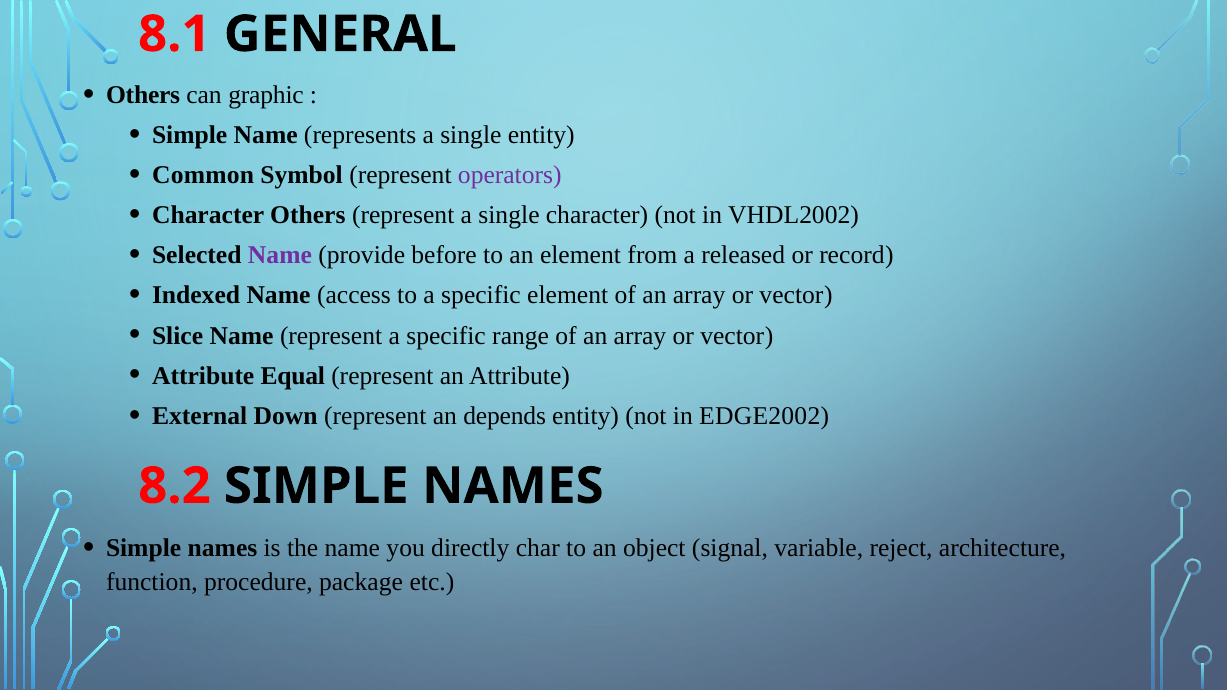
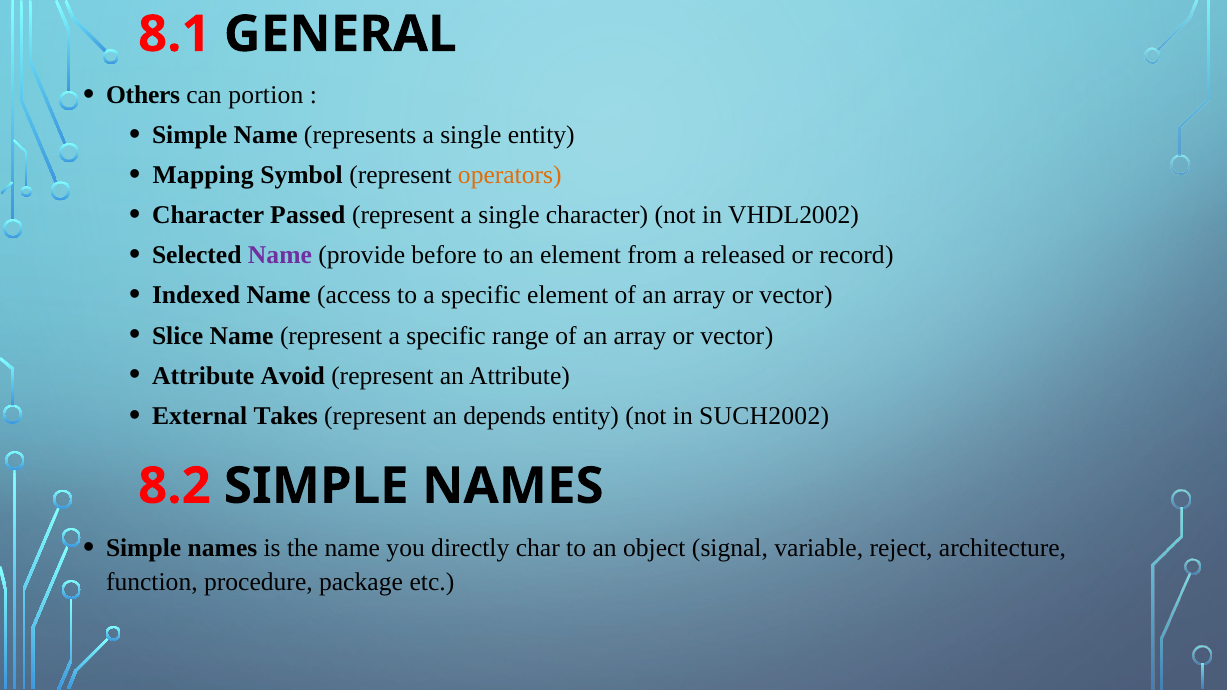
graphic: graphic -> portion
Common: Common -> Mapping
operators colour: purple -> orange
Character Others: Others -> Passed
Equal: Equal -> Avoid
Down: Down -> Takes
EDGE2002: EDGE2002 -> SUCH2002
